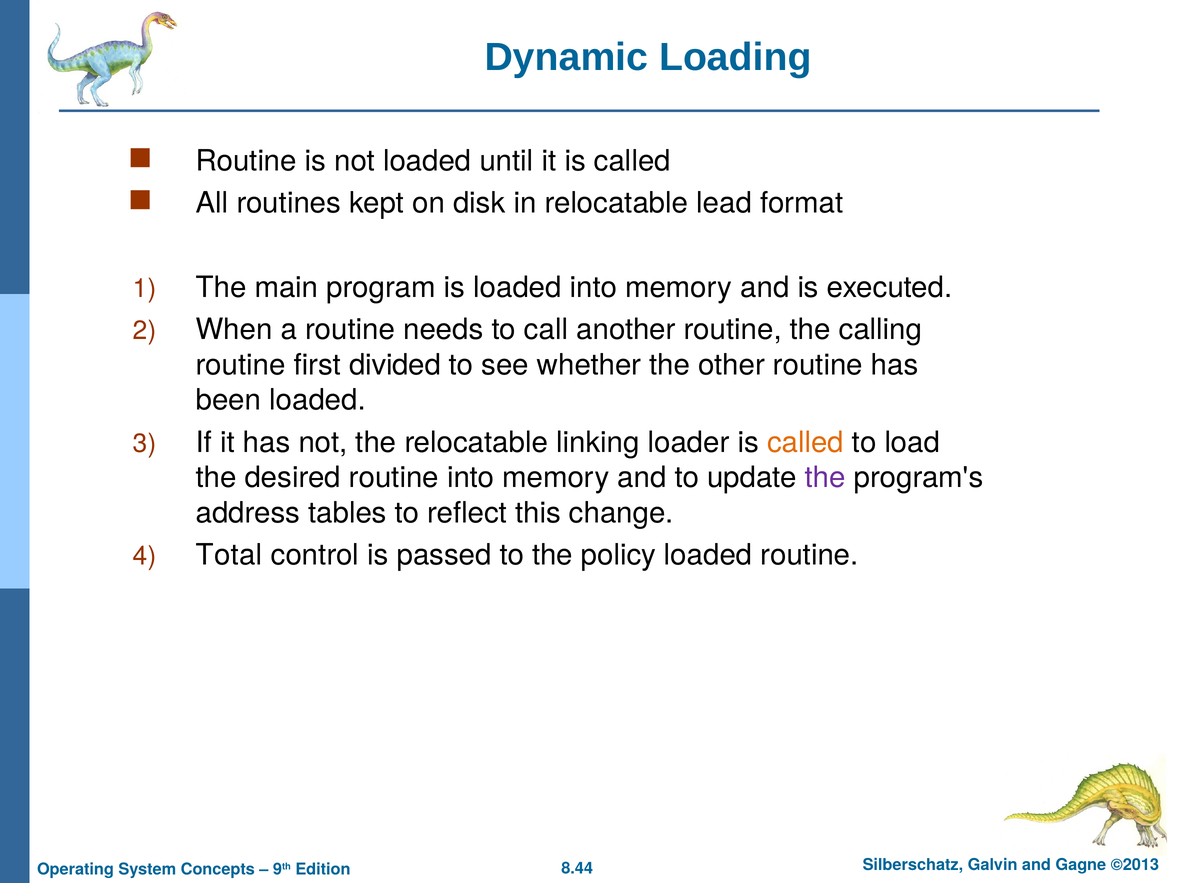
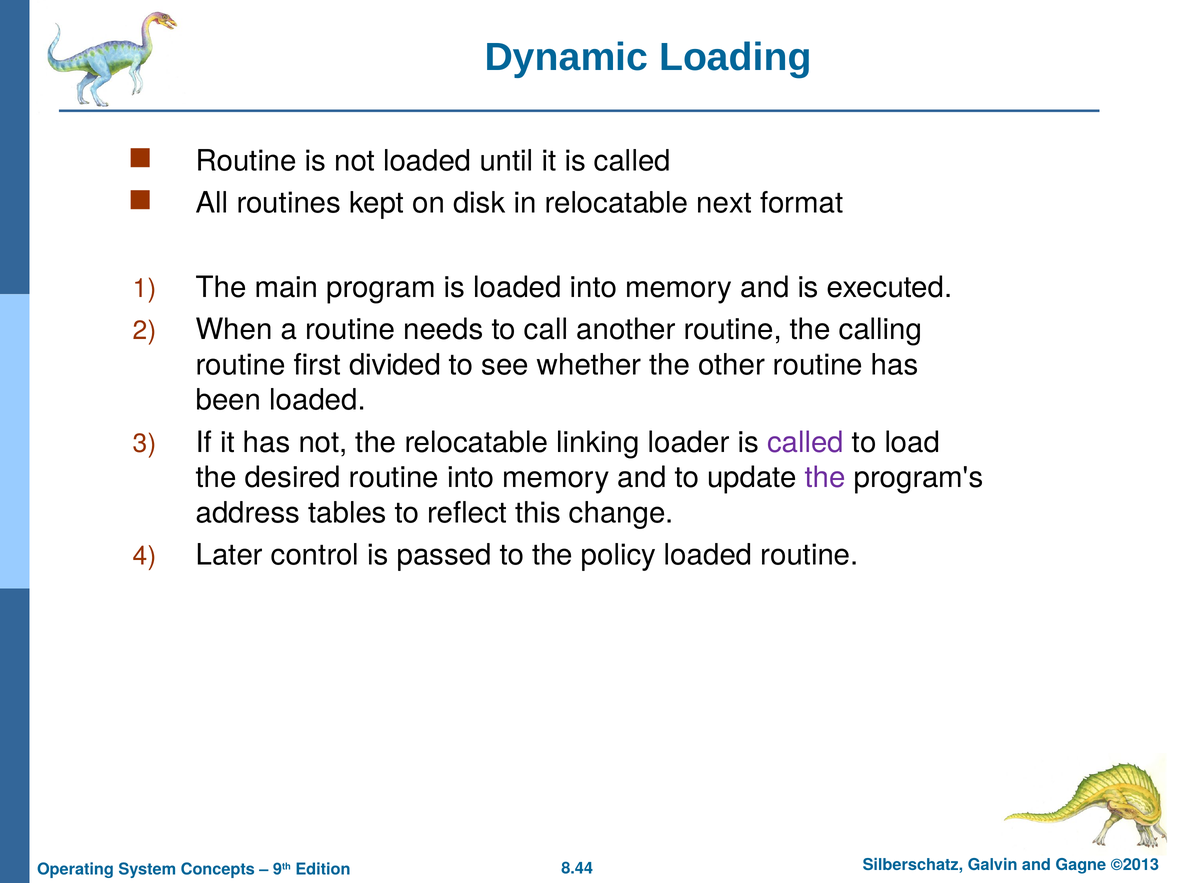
lead: lead -> next
called at (805, 443) colour: orange -> purple
Total: Total -> Later
